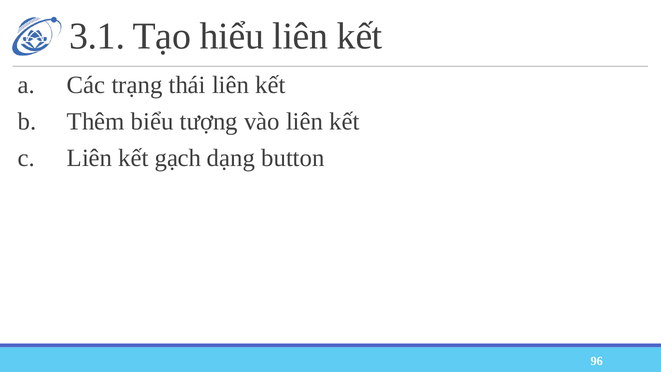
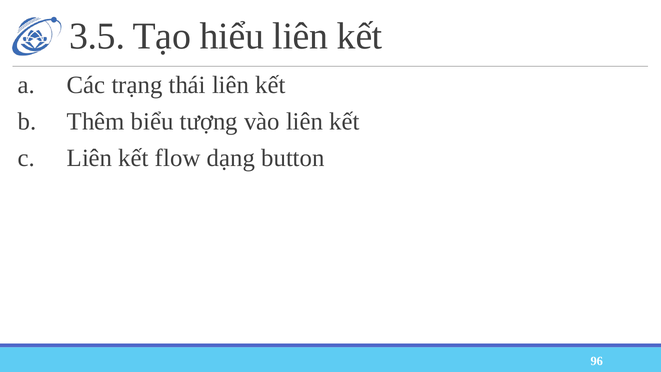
3.1: 3.1 -> 3.5
gạch: gạch -> flow
